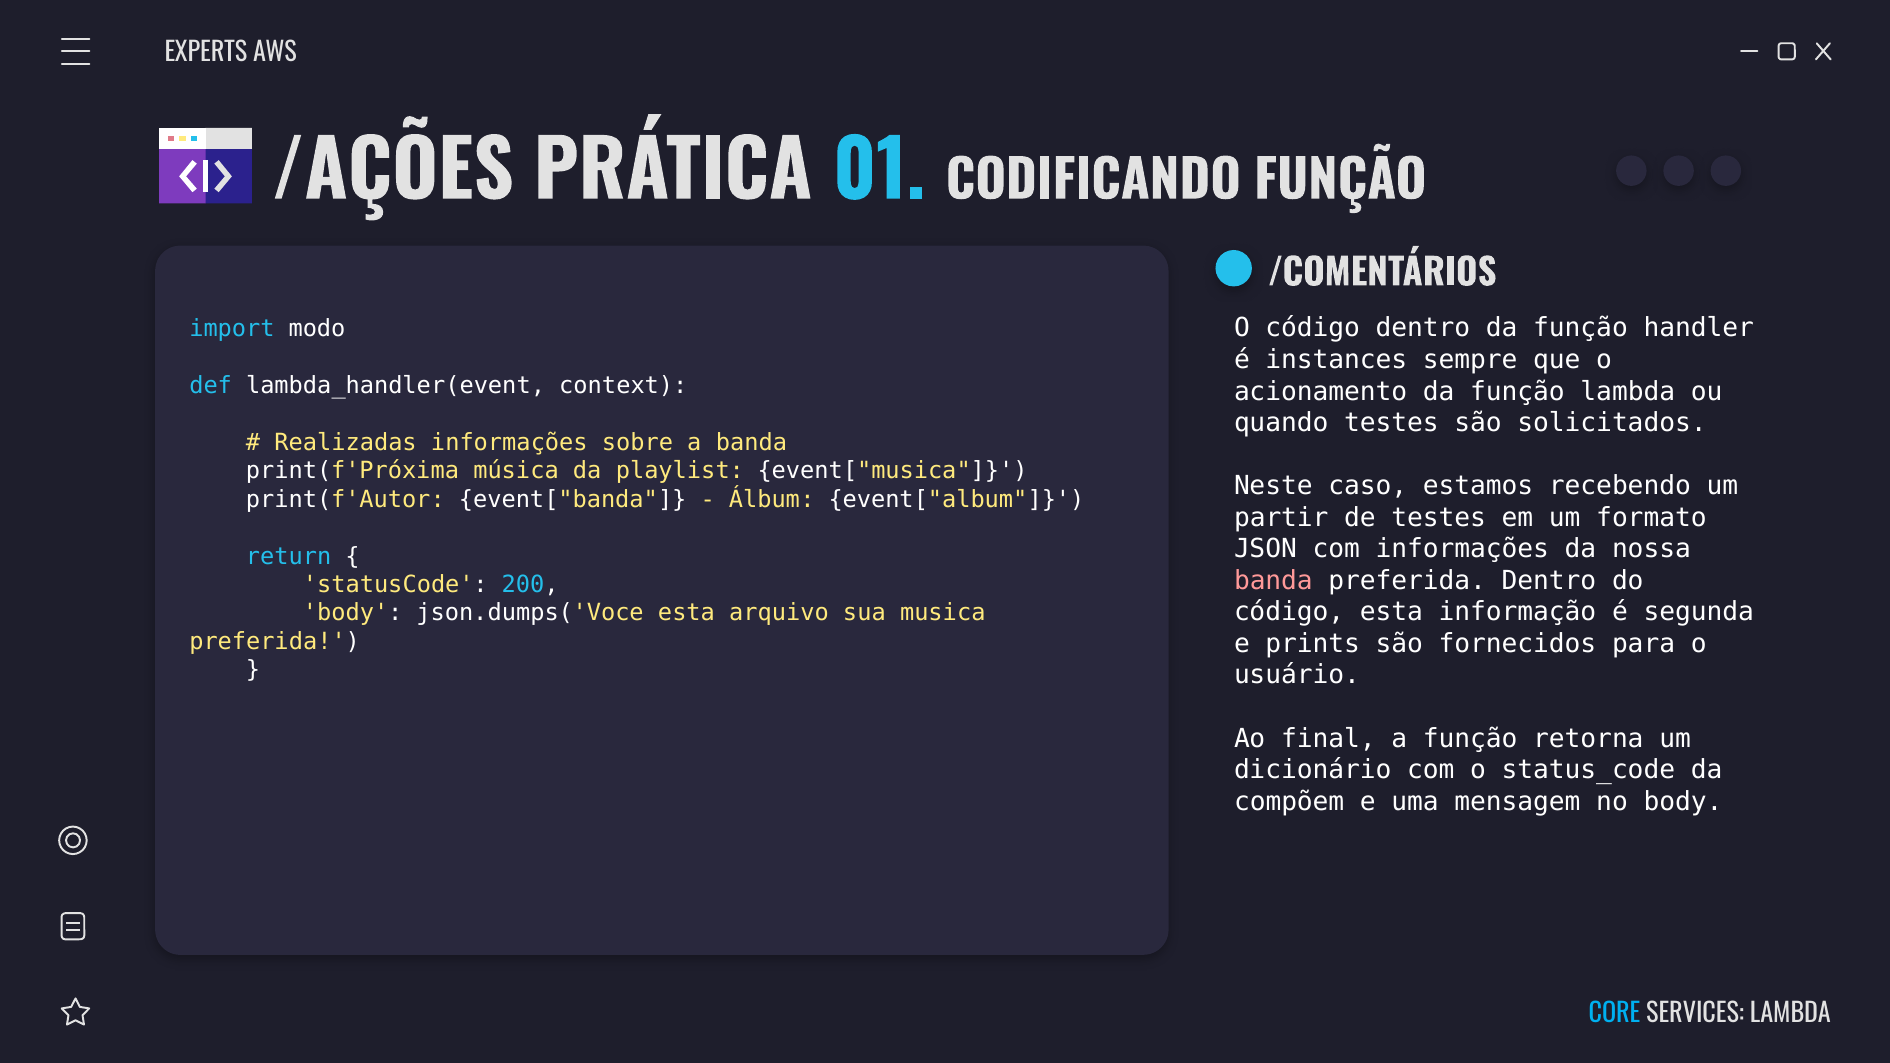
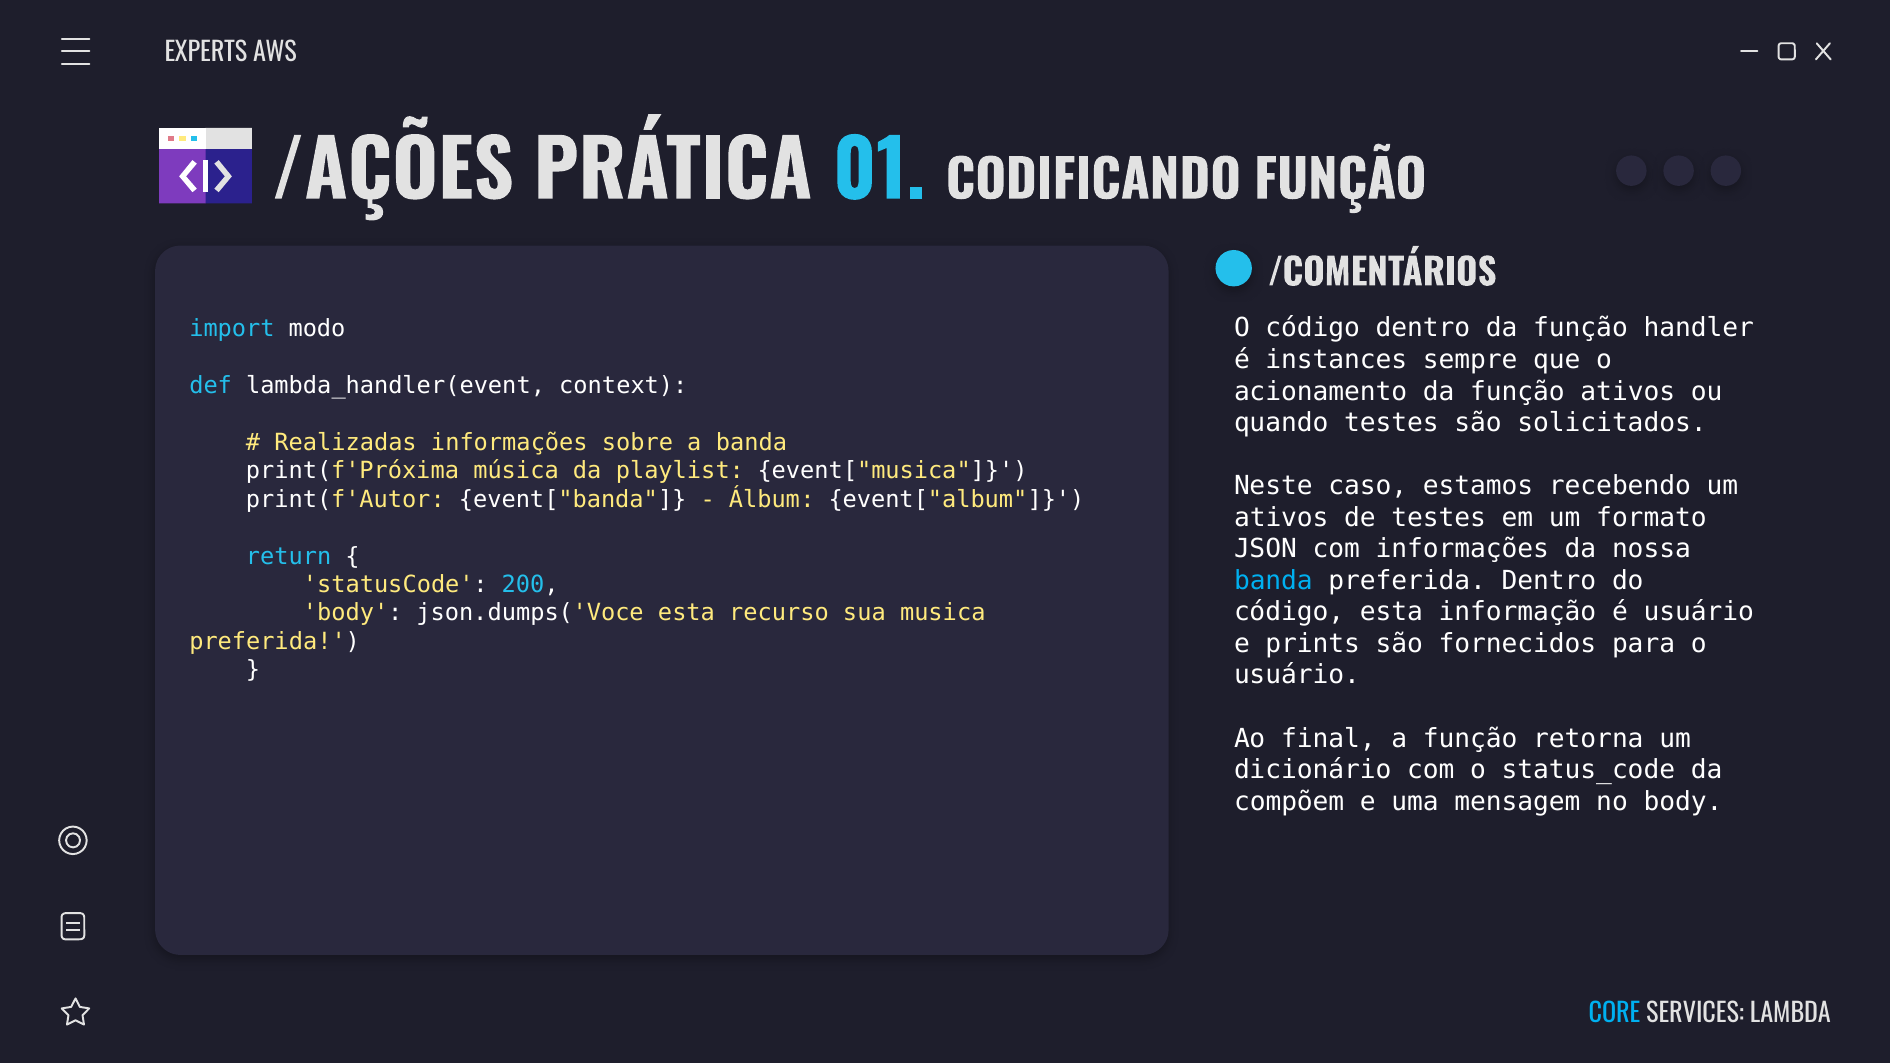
função lambda: lambda -> ativos
partir at (1281, 518): partir -> ativos
banda at (1273, 581) colour: pink -> light blue
é segunda: segunda -> usuário
arquivo: arquivo -> recurso
